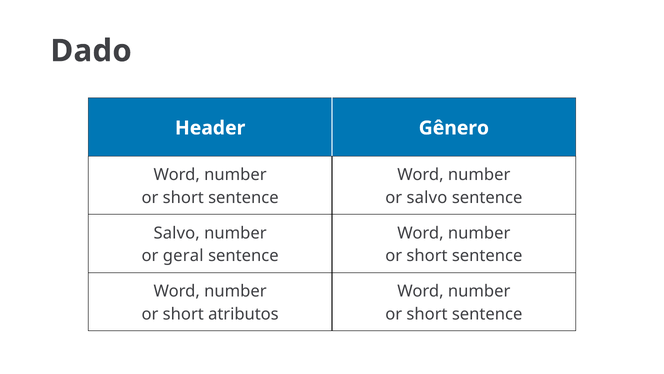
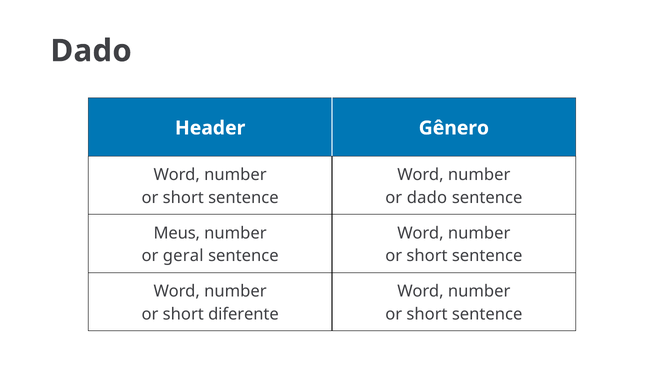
or salvo: salvo -> dado
Salvo at (177, 233): Salvo -> Meus
atributos: atributos -> diferente
